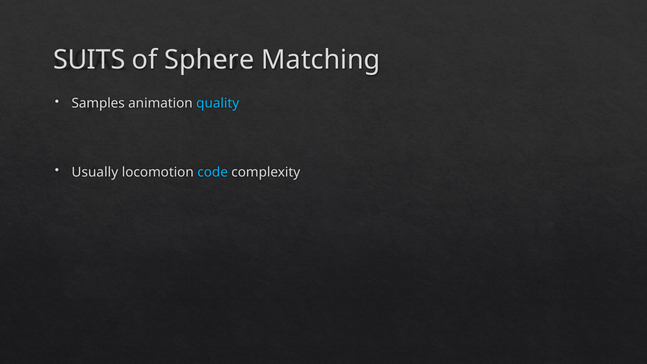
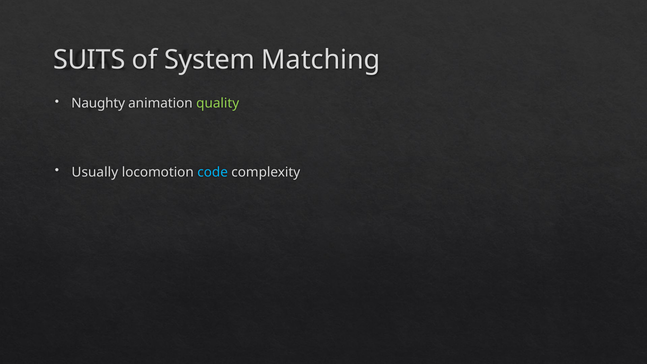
Sphere: Sphere -> System
Samples: Samples -> Naughty
quality colour: light blue -> light green
